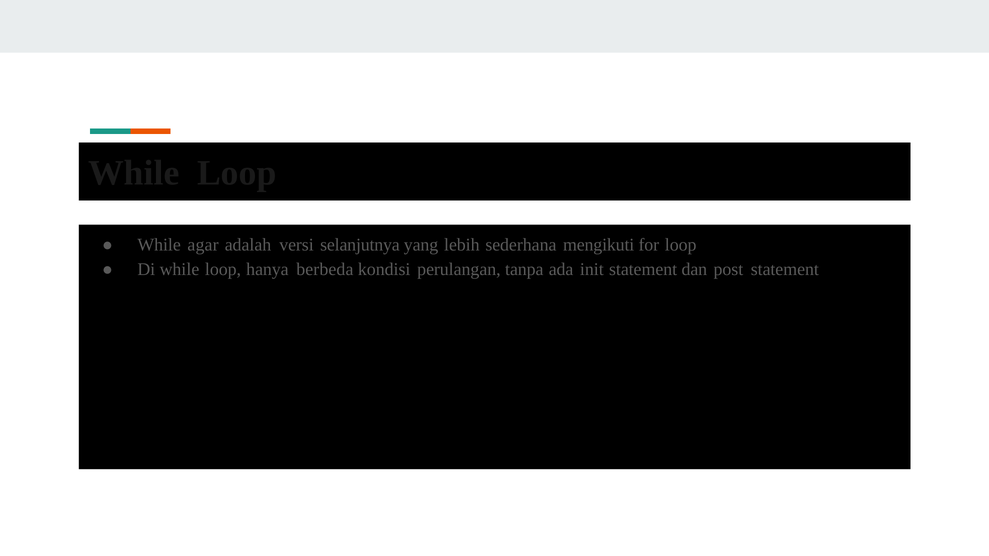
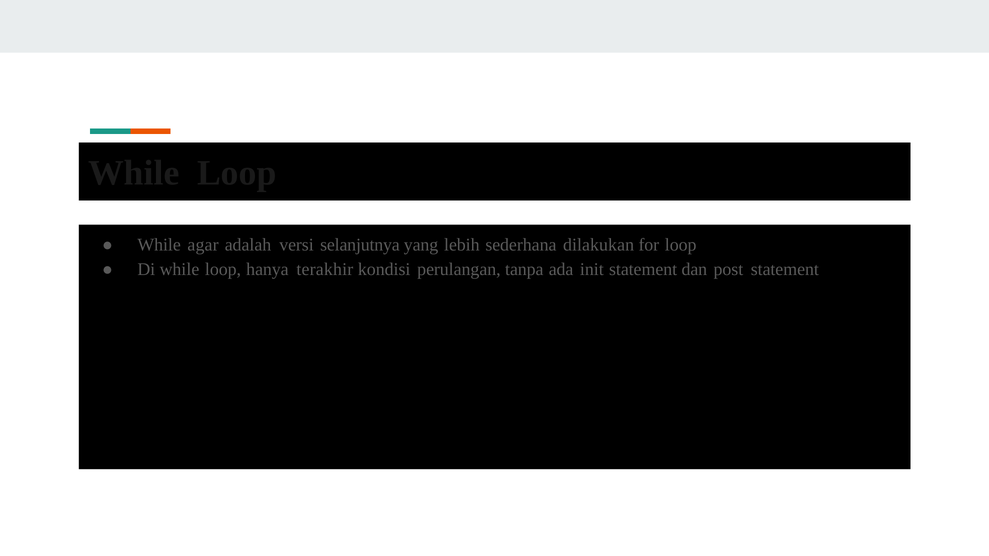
mengikuti: mengikuti -> dilakukan
berbeda: berbeda -> terakhir
